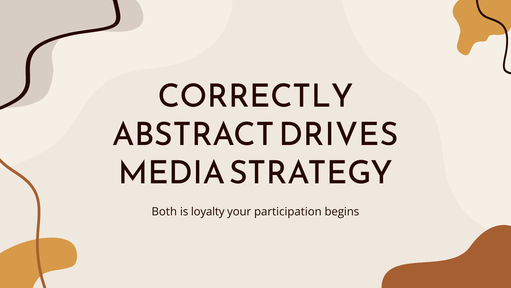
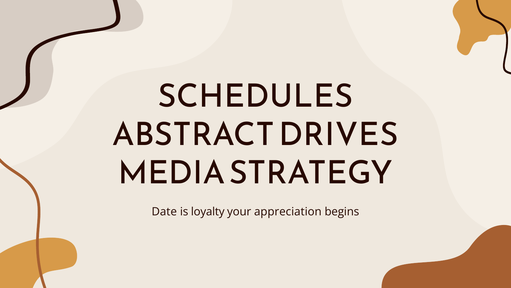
CORRECTLY: CORRECTLY -> SCHEDULES
Both: Both -> Date
participation: participation -> appreciation
